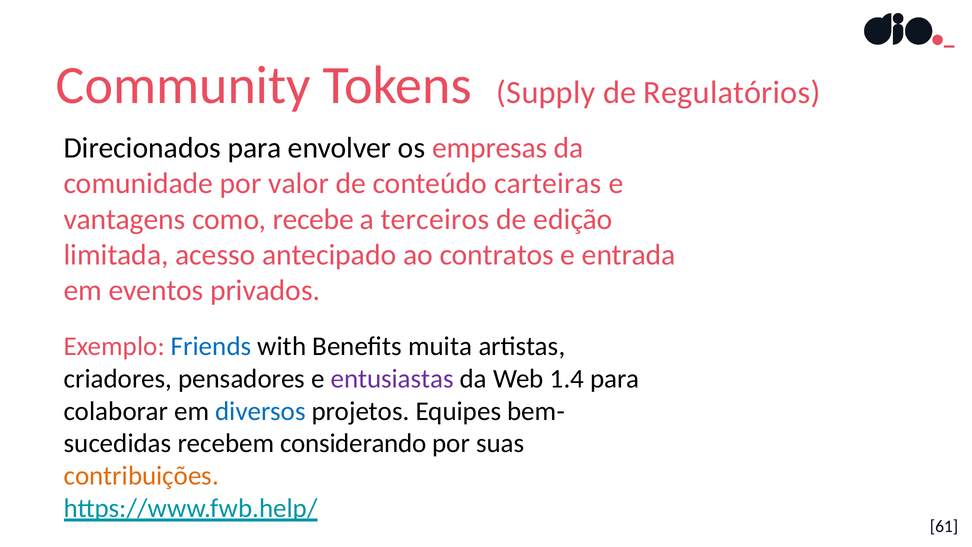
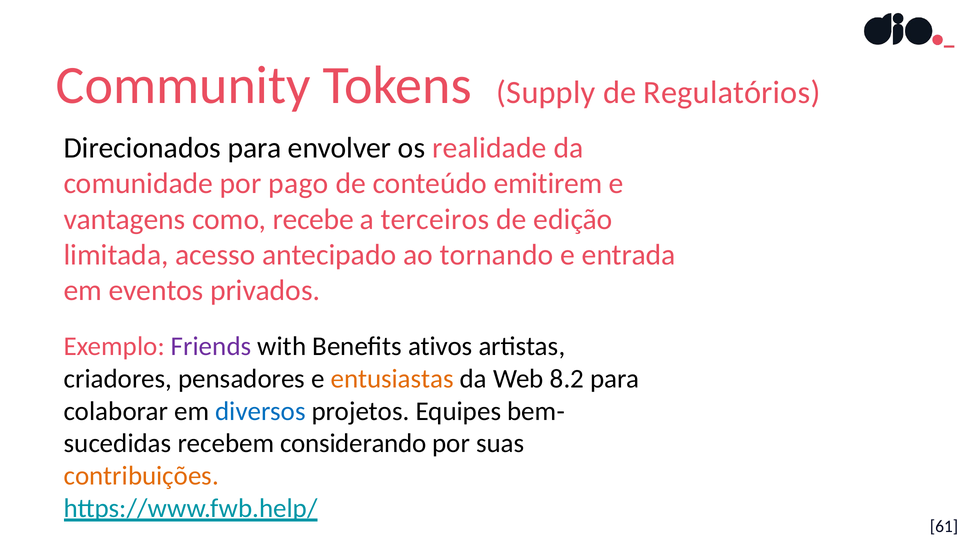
empresas: empresas -> realidade
valor: valor -> pago
carteiras: carteiras -> emitirem
contratos: contratos -> tornando
Friends colour: blue -> purple
muita: muita -> ativos
entusiastas colour: purple -> orange
1.4: 1.4 -> 8.2
